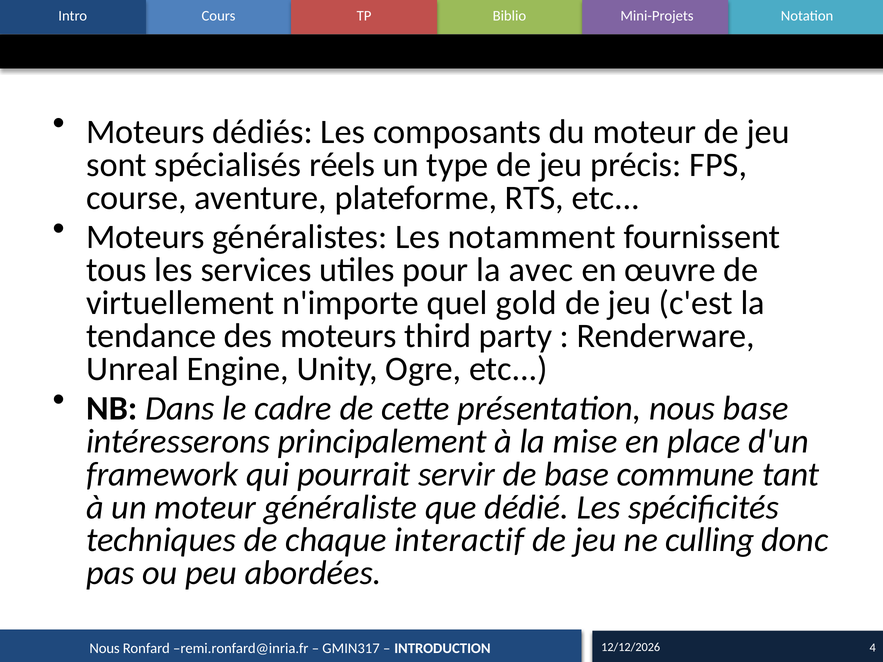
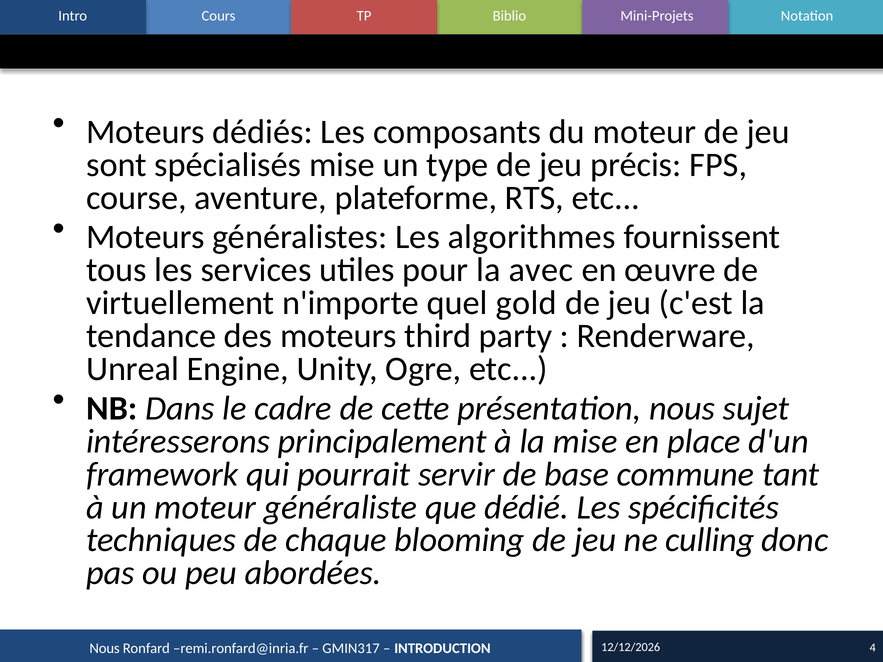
spécialisés réels: réels -> mise
notamment: notamment -> algorithmes
nous base: base -> sujet
interactif: interactif -> blooming
